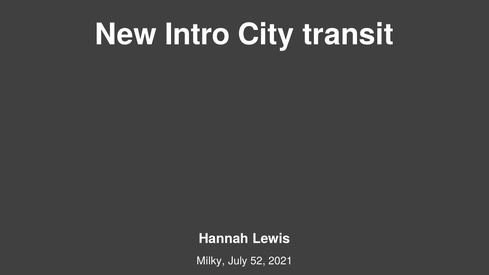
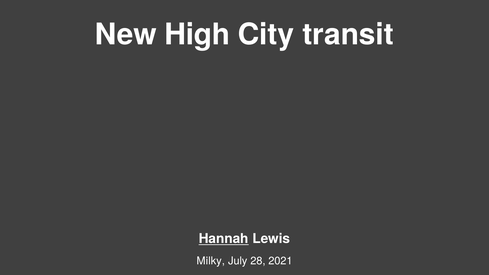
Intro: Intro -> High
Hannah underline: none -> present
52: 52 -> 28
